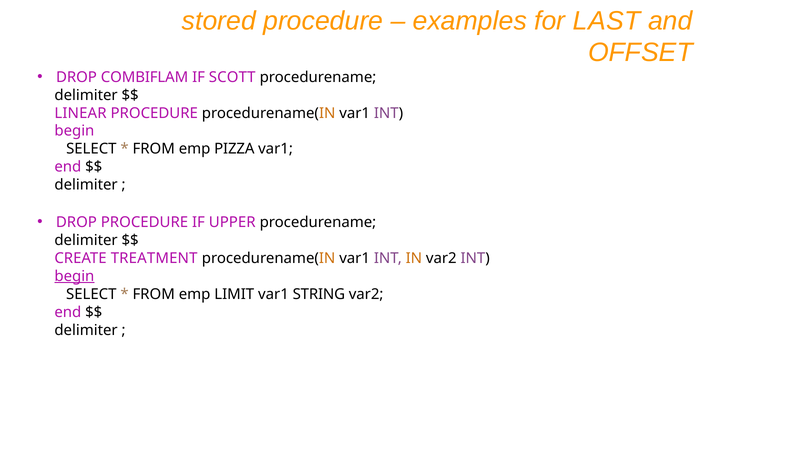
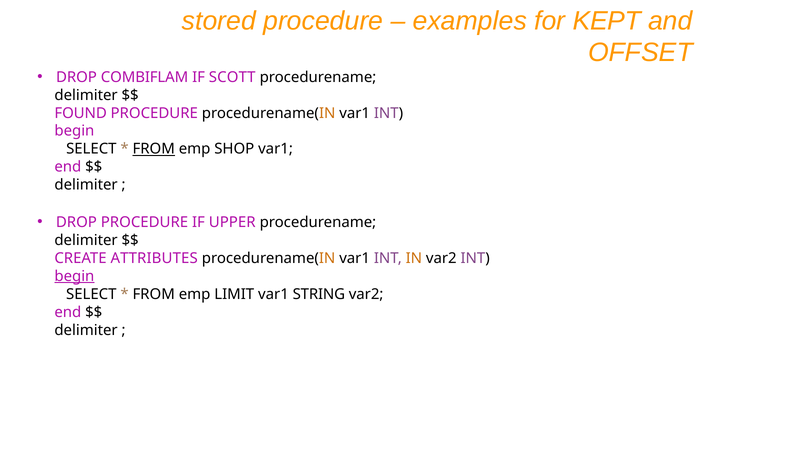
LAST: LAST -> KEPT
LINEAR: LINEAR -> FOUND
FROM at (154, 149) underline: none -> present
PIZZA: PIZZA -> SHOP
TREATMENT: TREATMENT -> ATTRIBUTES
